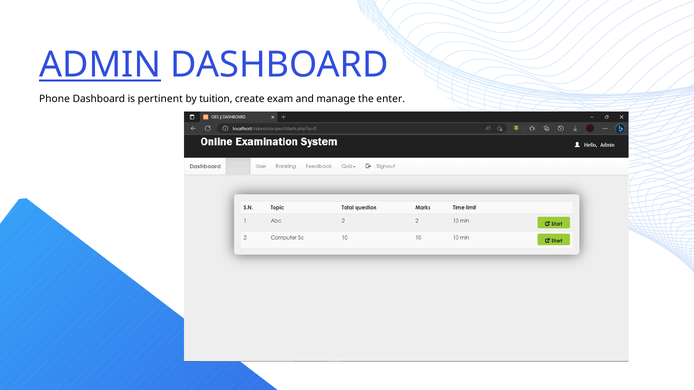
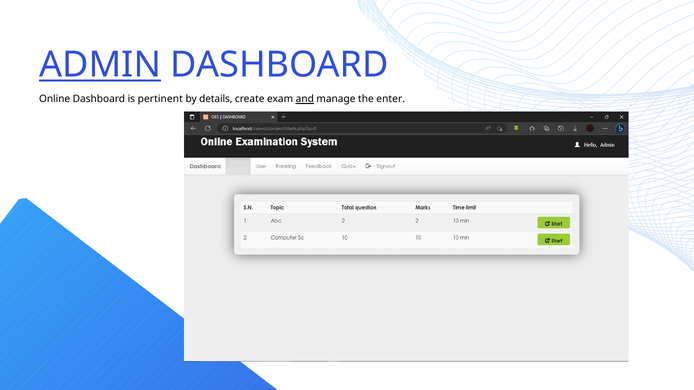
Phone: Phone -> Online
tuition: tuition -> details
and underline: none -> present
